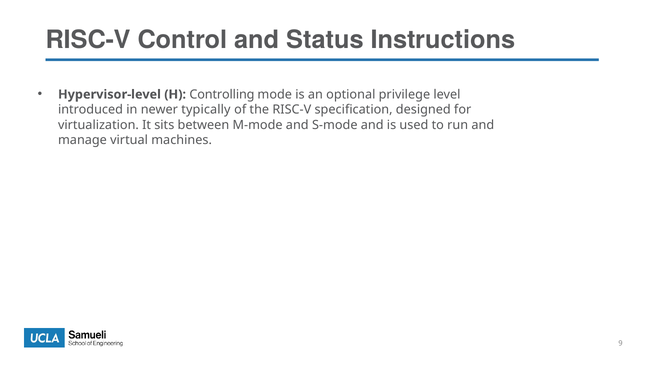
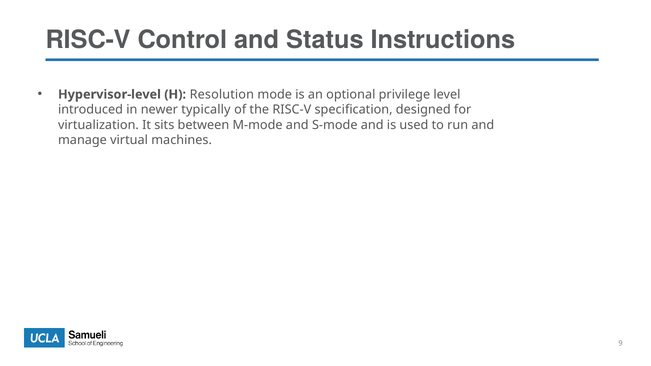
Controlling: Controlling -> Resolution
